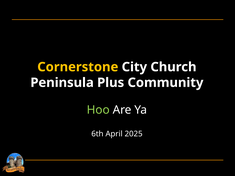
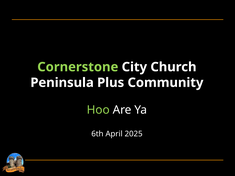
Cornerstone colour: yellow -> light green
